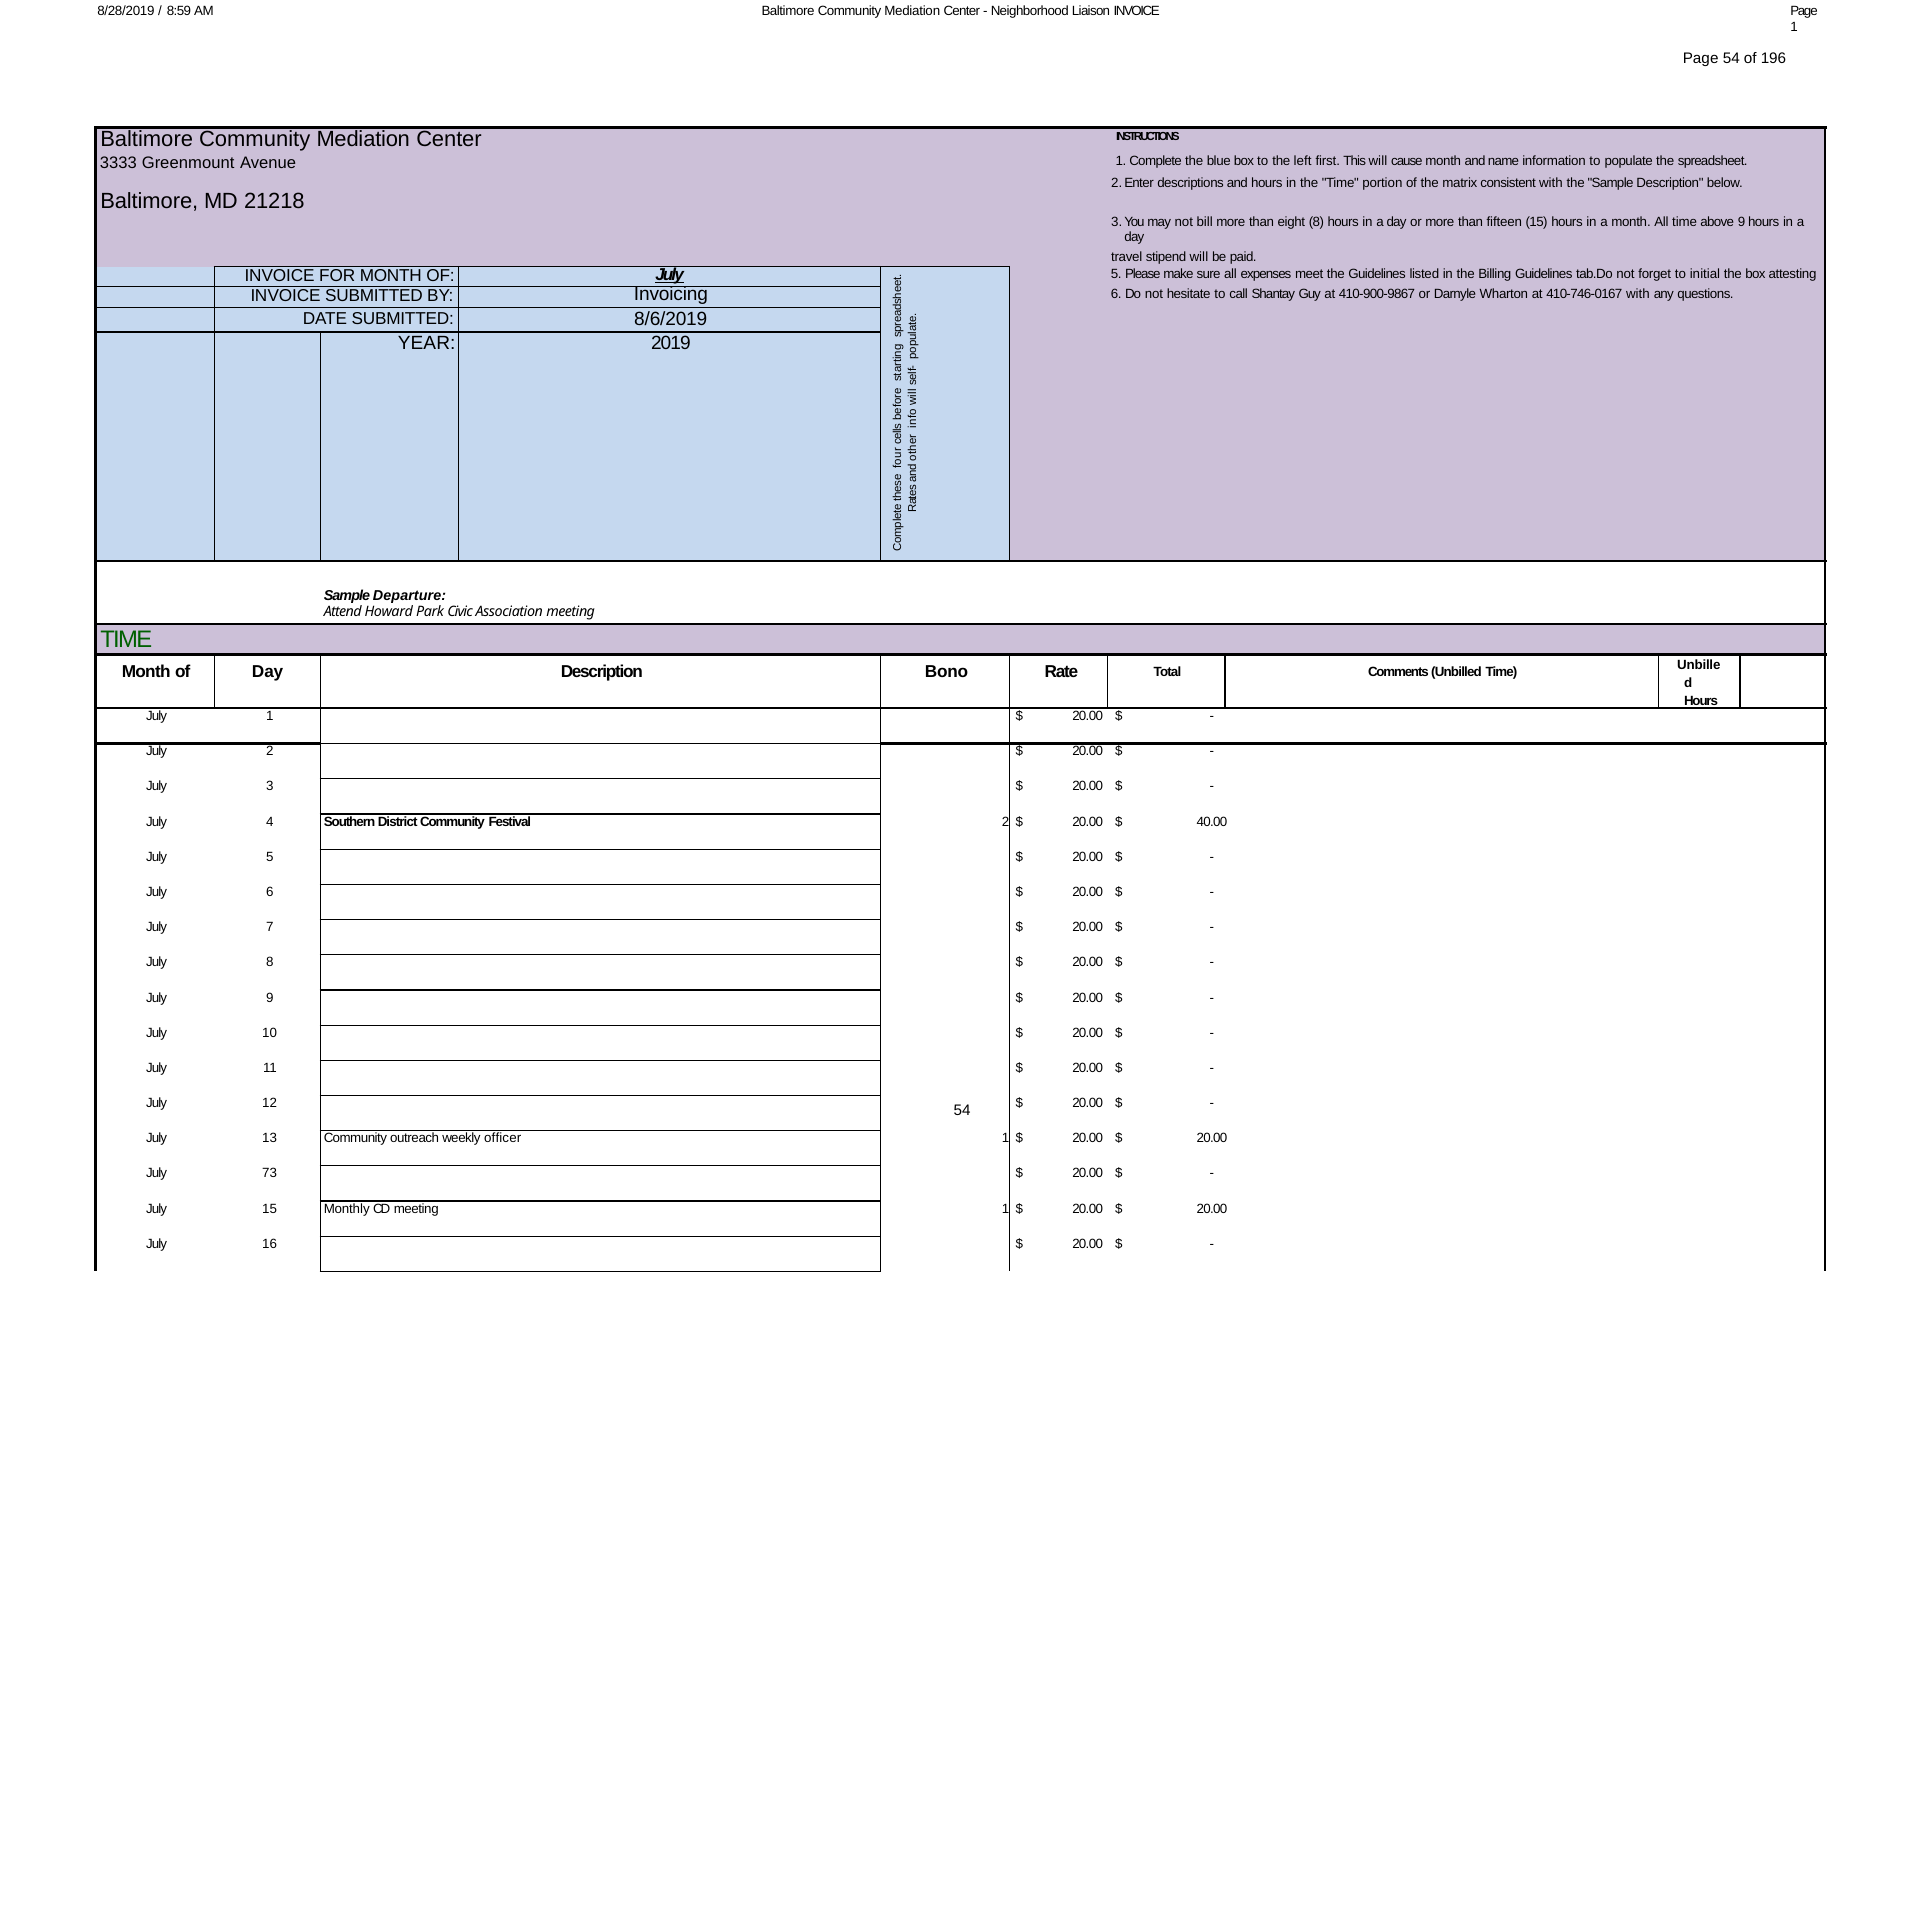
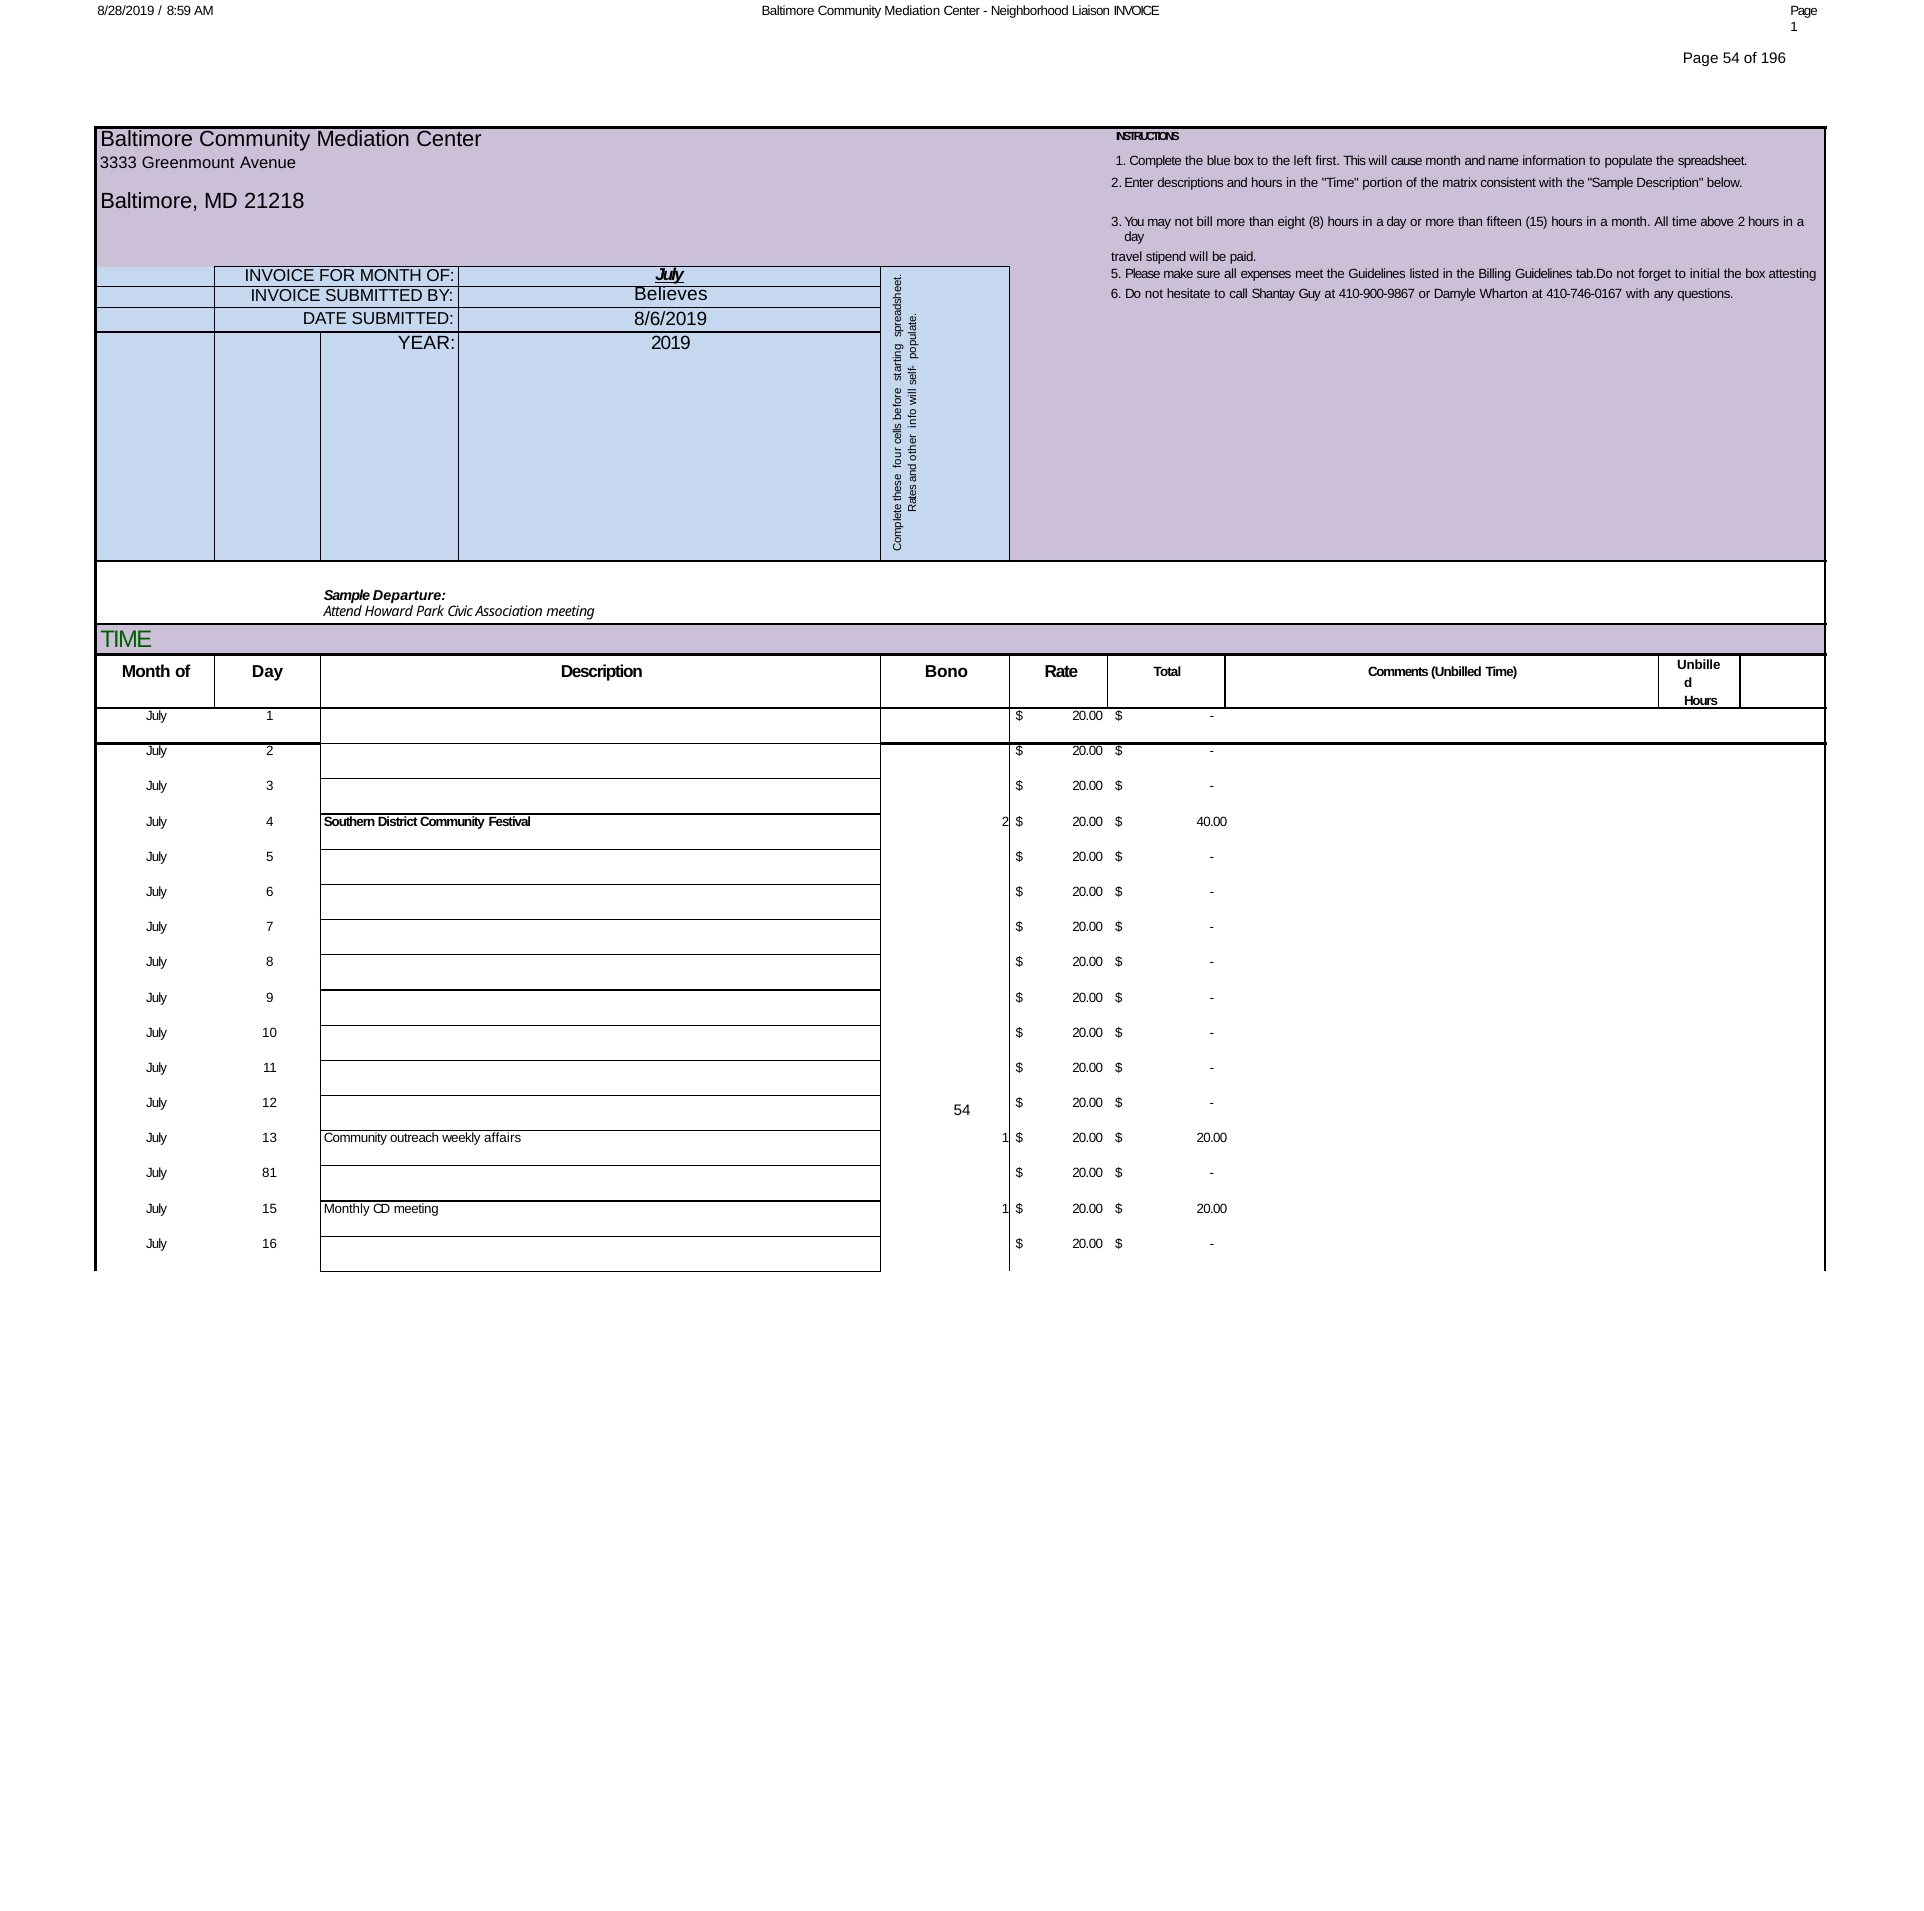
above 9: 9 -> 2
Invoicing: Invoicing -> Believes
officer: officer -> affairs
73: 73 -> 81
